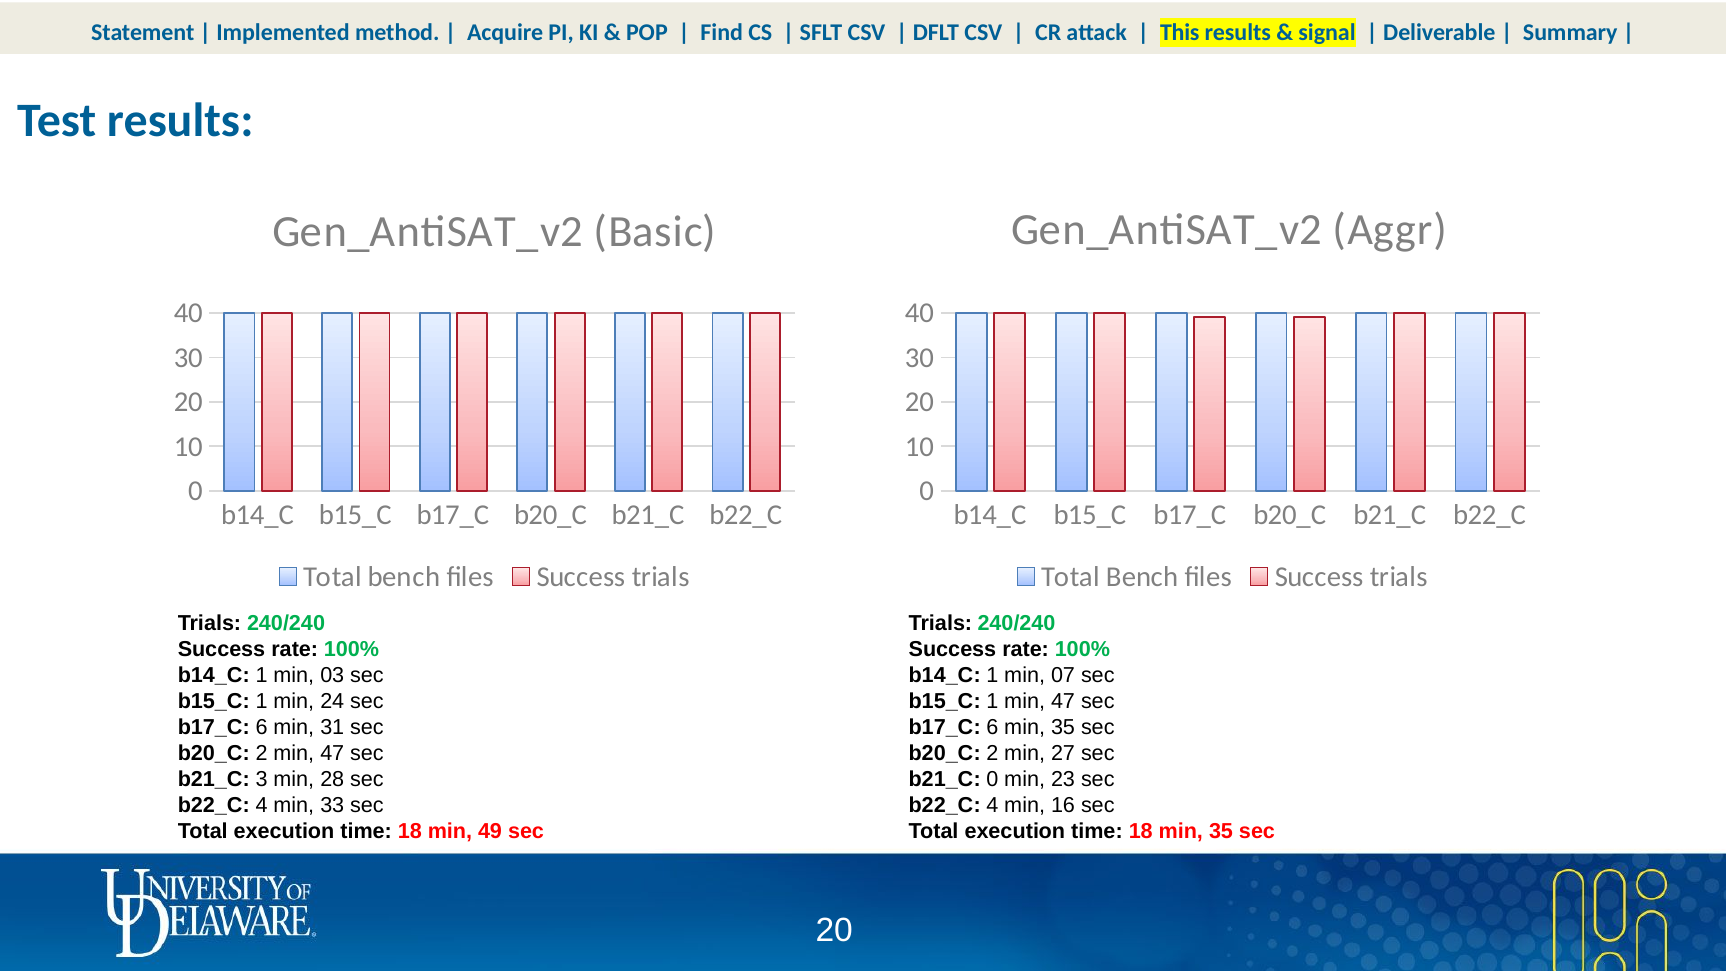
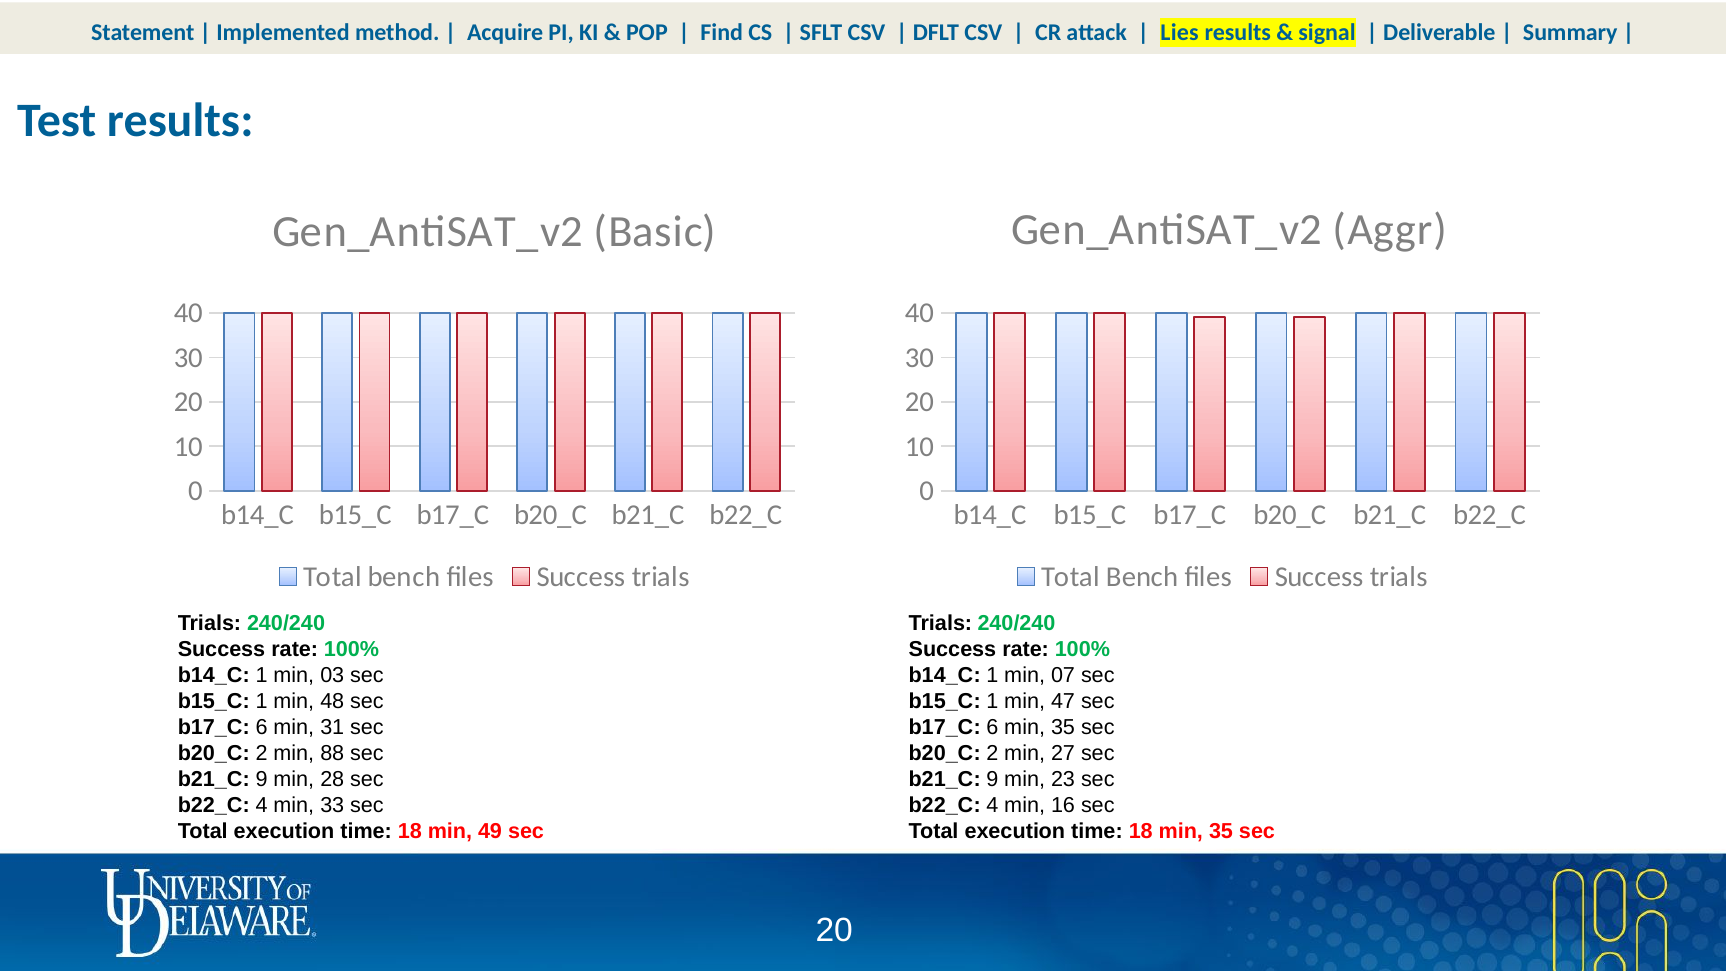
This: This -> Lies
24: 24 -> 48
2 min 47: 47 -> 88
3 at (262, 779): 3 -> 9
0 at (992, 779): 0 -> 9
